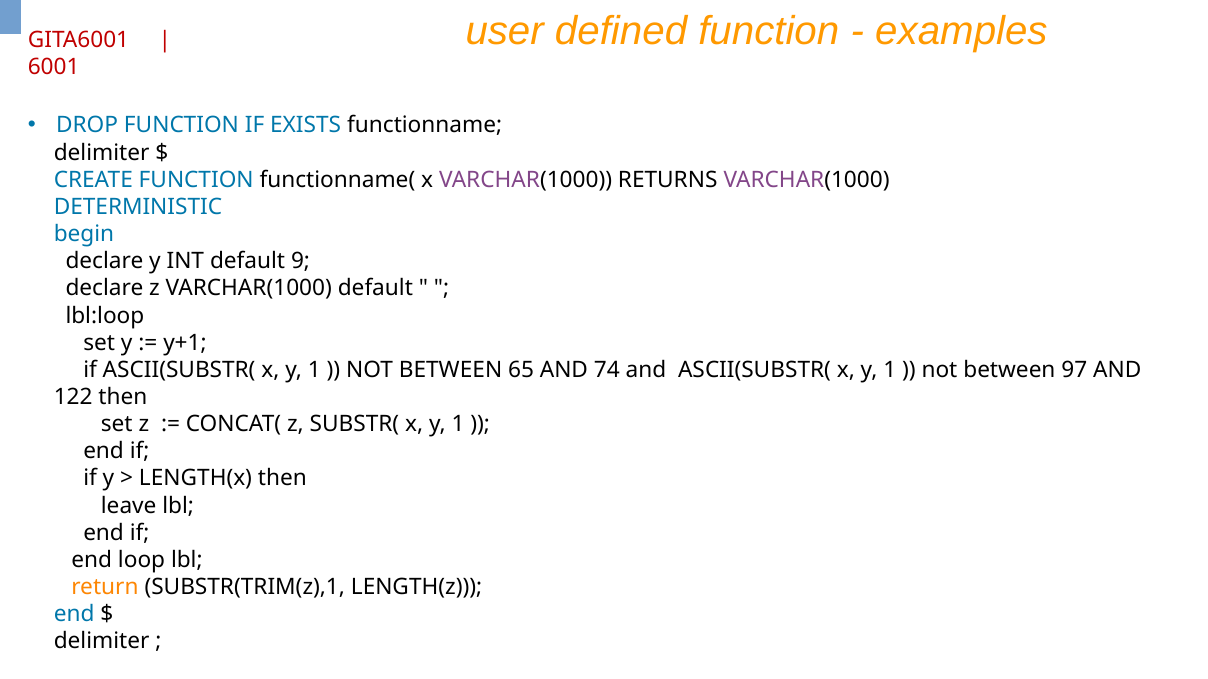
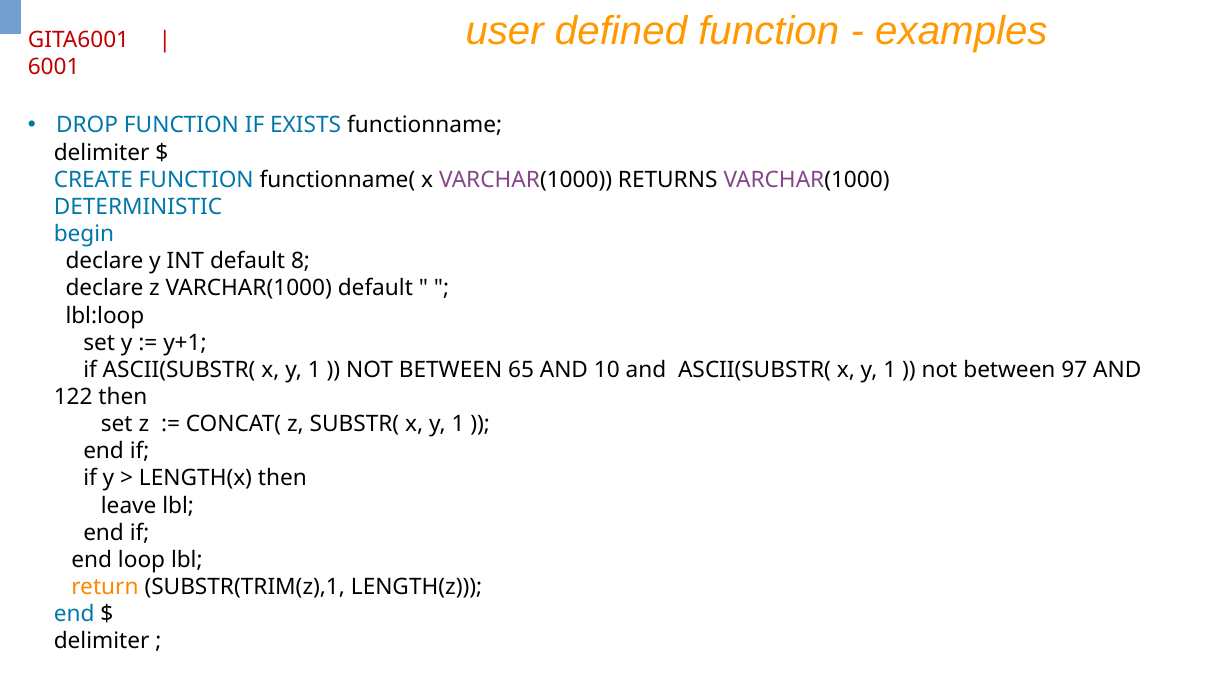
9: 9 -> 8
74: 74 -> 10
